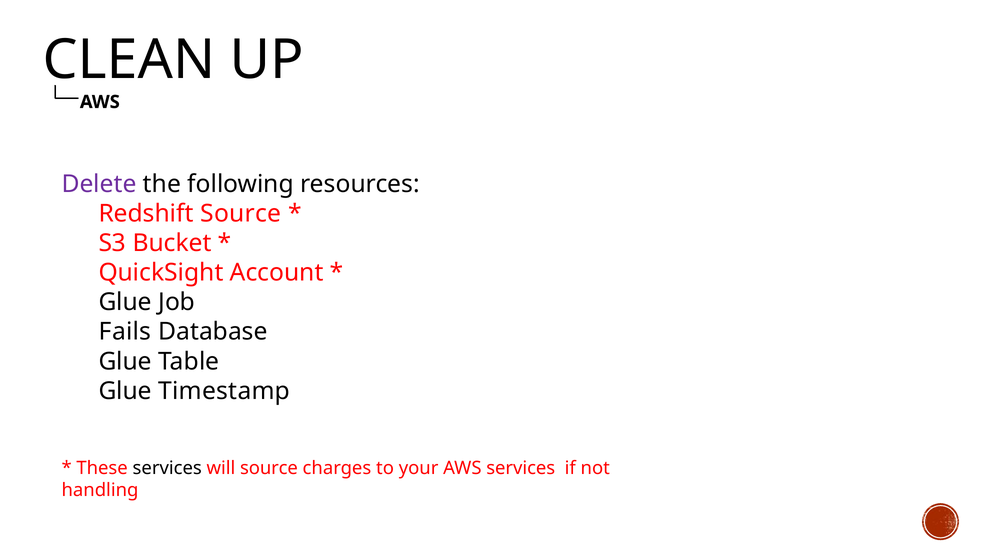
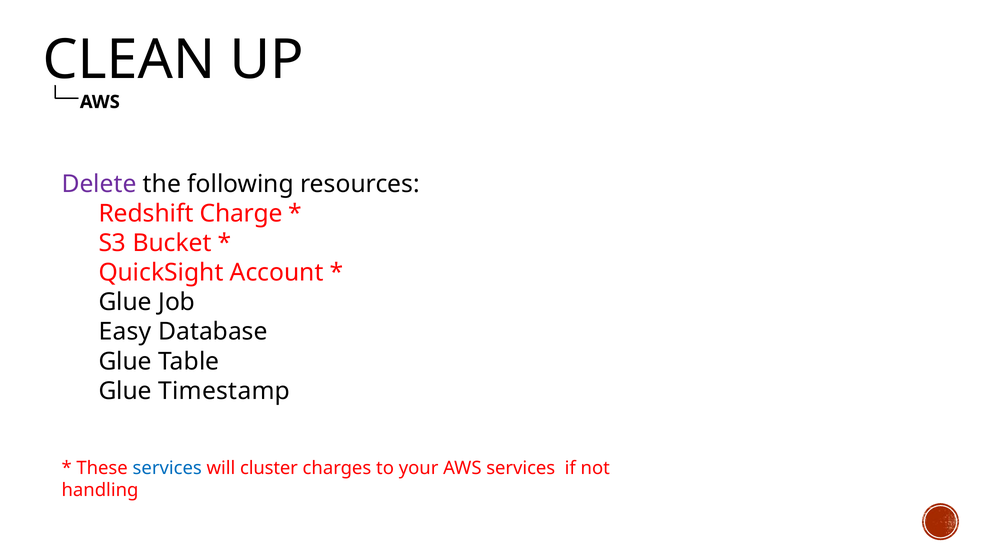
Redshift Source: Source -> Charge
Fails: Fails -> Easy
services at (167, 469) colour: black -> blue
will source: source -> cluster
